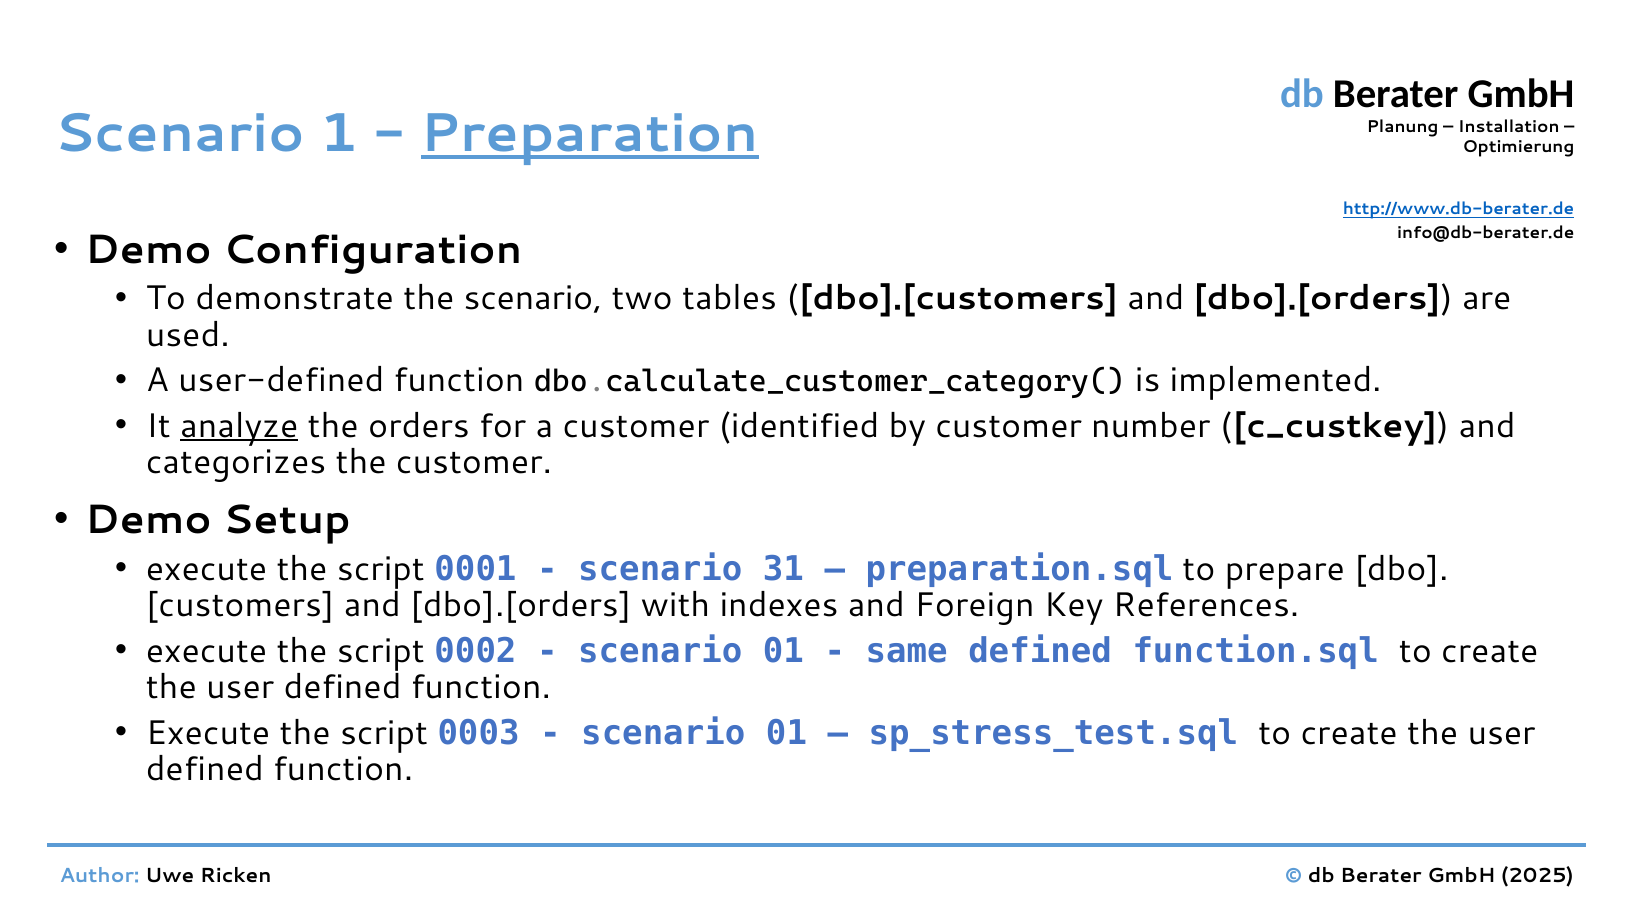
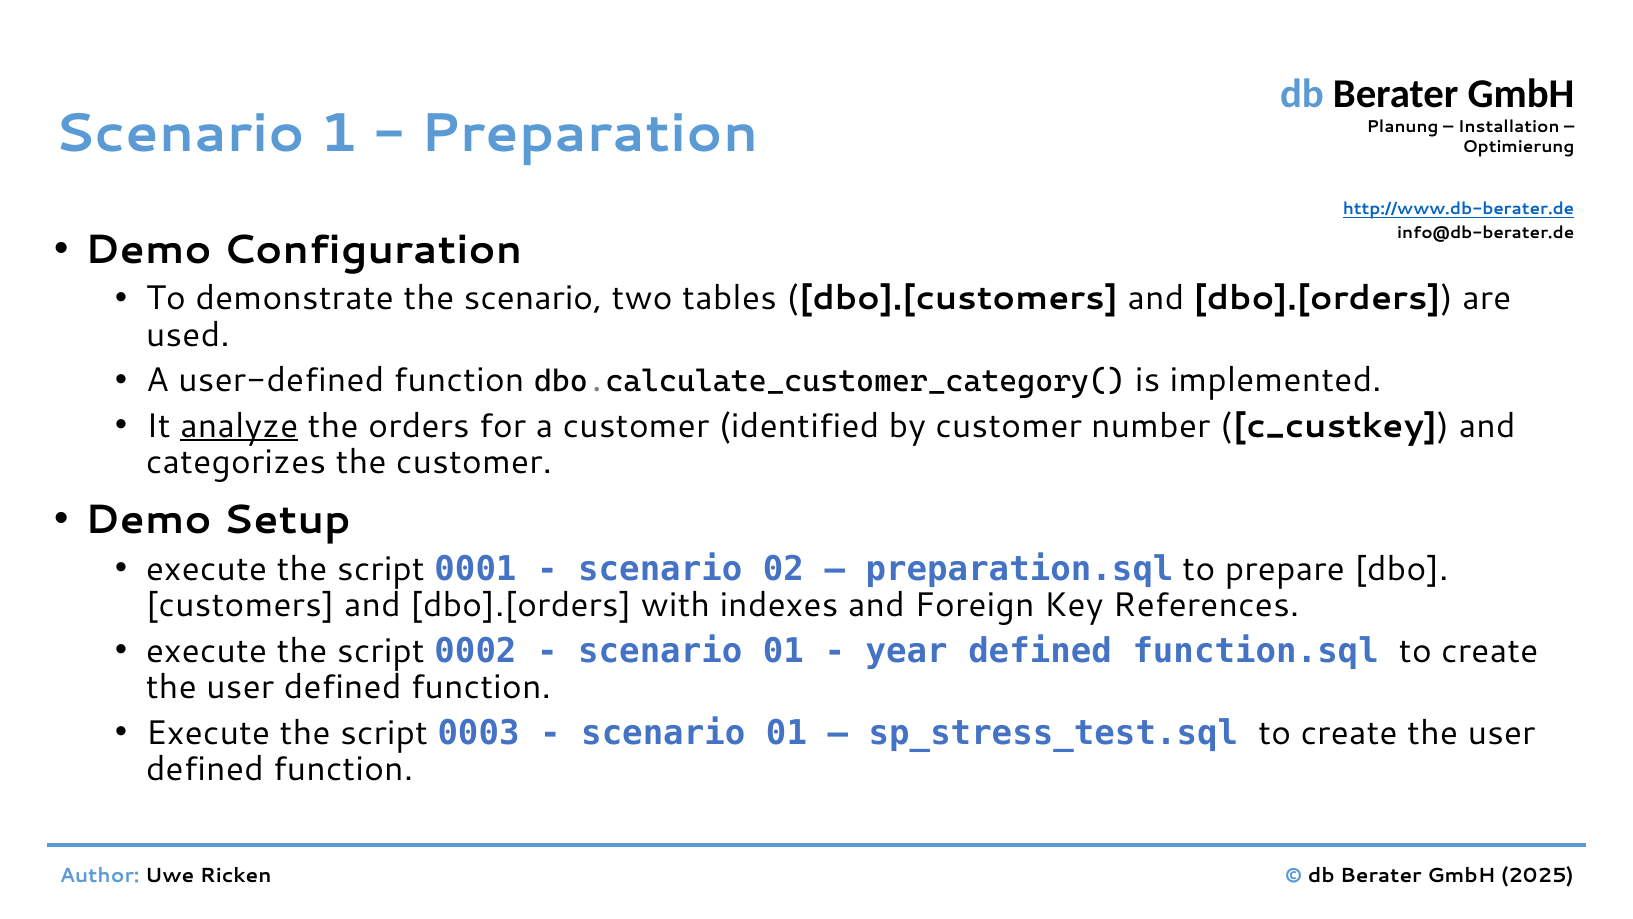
Preparation underline: present -> none
31: 31 -> 02
same: same -> year
